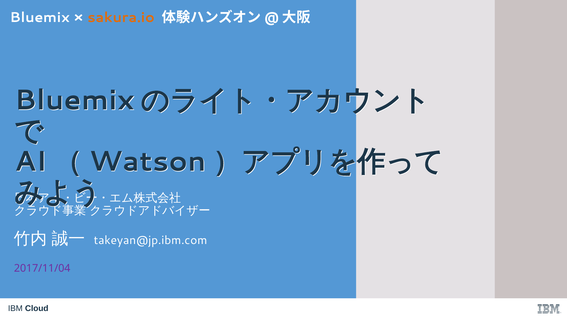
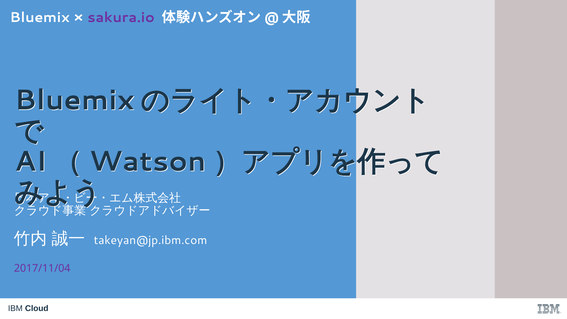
sakura.io colour: orange -> purple
